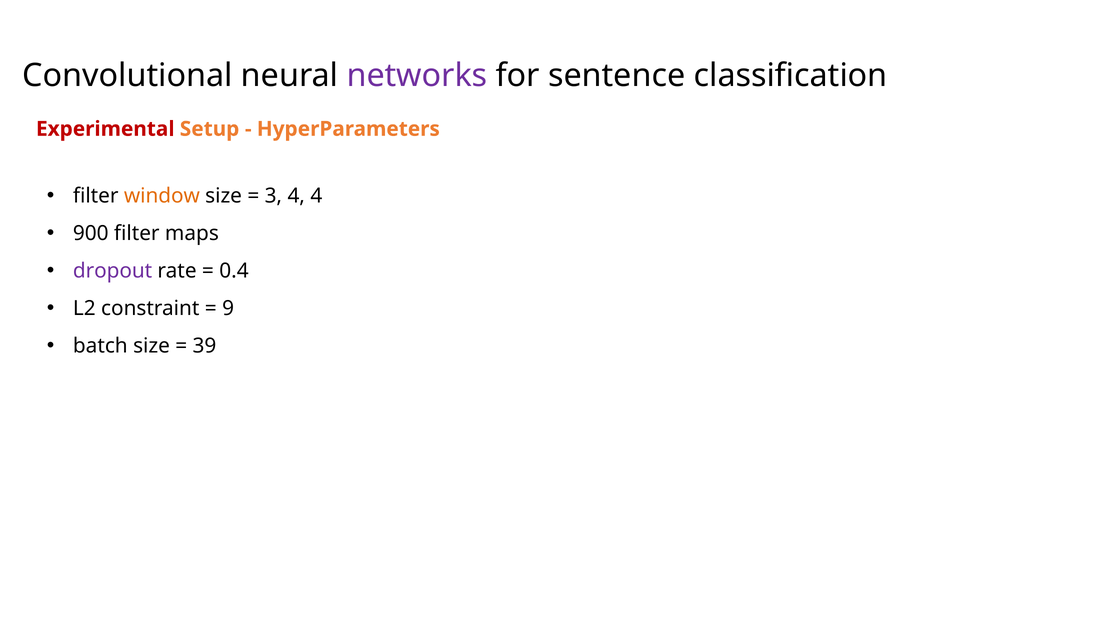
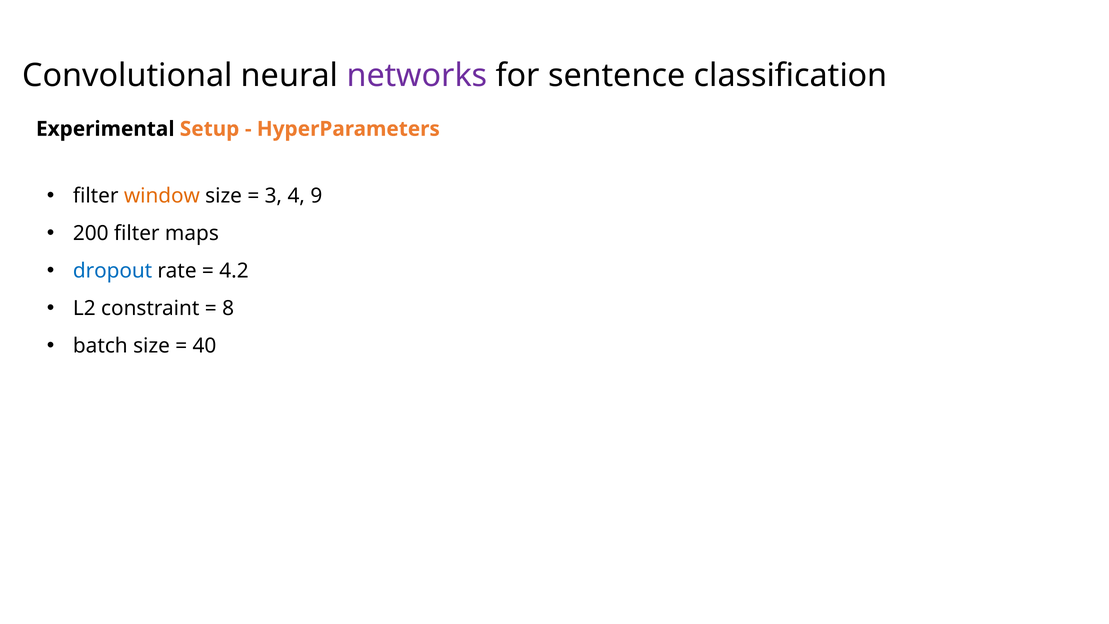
Experimental colour: red -> black
4 4: 4 -> 9
900: 900 -> 200
dropout colour: purple -> blue
0.4: 0.4 -> 4.2
9: 9 -> 8
39: 39 -> 40
